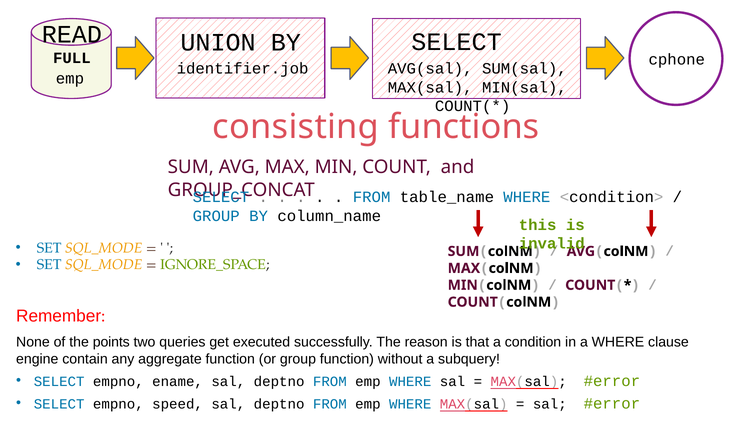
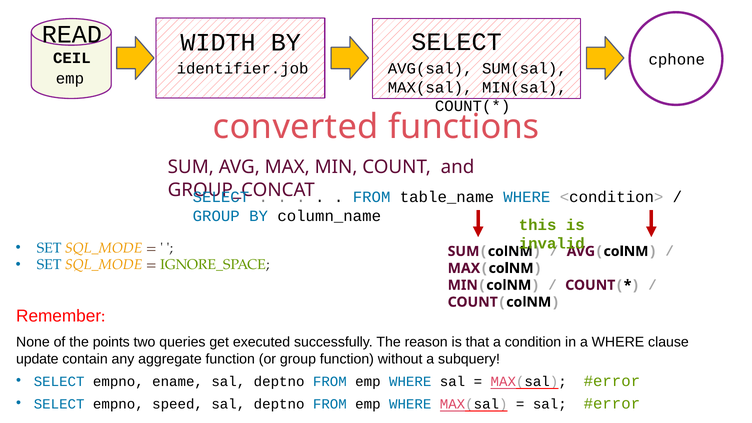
UNION: UNION -> WIDTH
FULL: FULL -> CEIL
consisting: consisting -> converted
engine: engine -> update
